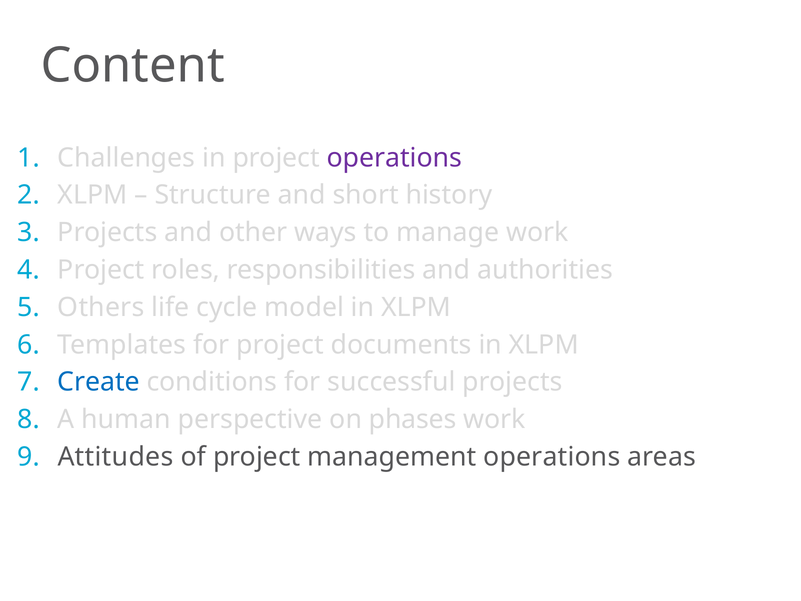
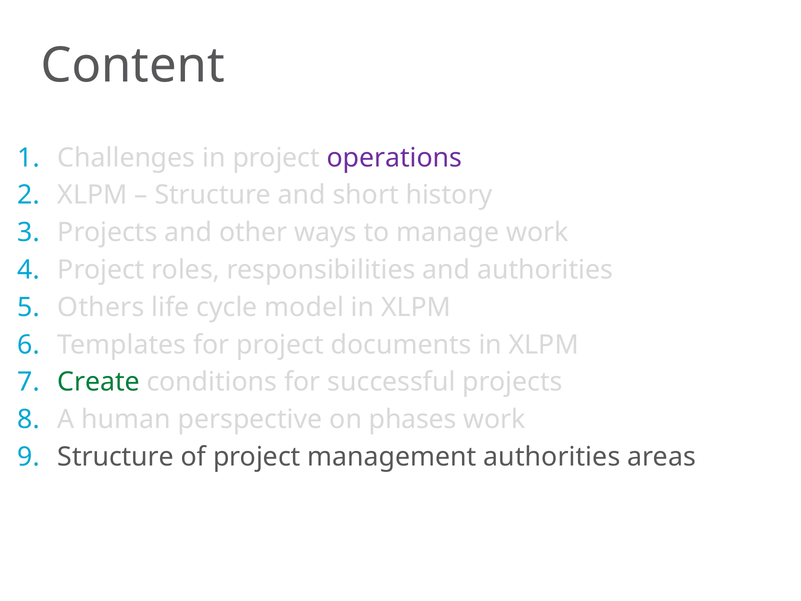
Create colour: blue -> green
Attitudes at (116, 457): Attitudes -> Structure
management operations: operations -> authorities
